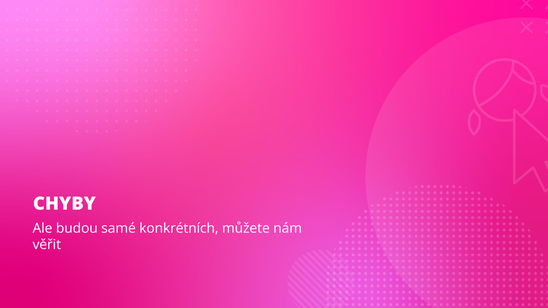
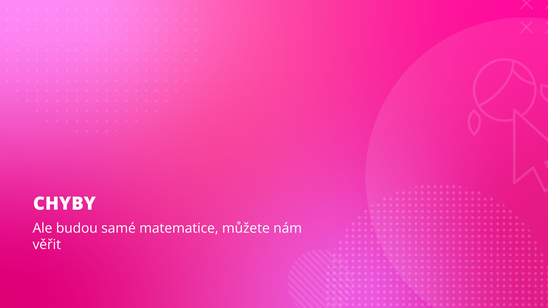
konkrétních: konkrétních -> matematice
